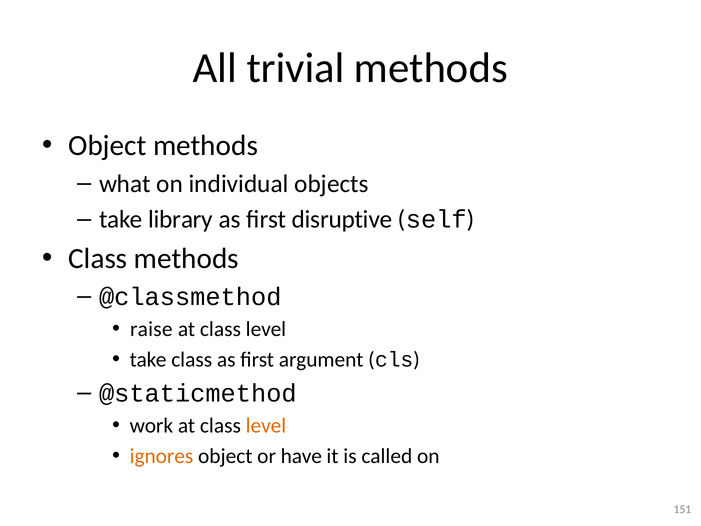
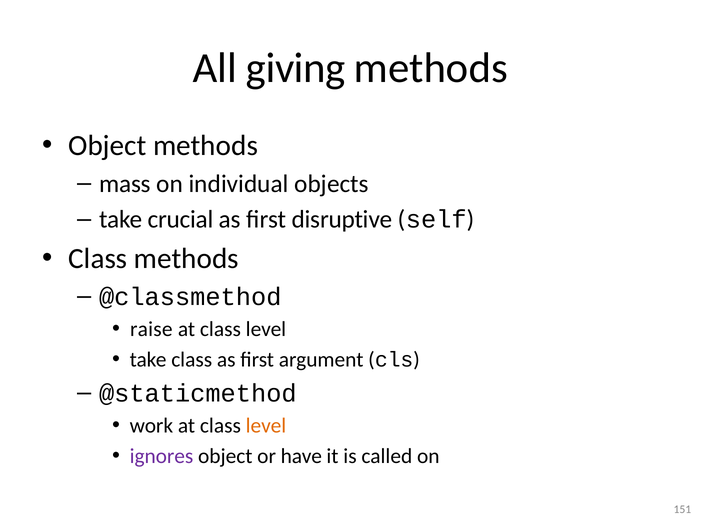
trivial: trivial -> giving
what: what -> mass
library: library -> crucial
ignores colour: orange -> purple
